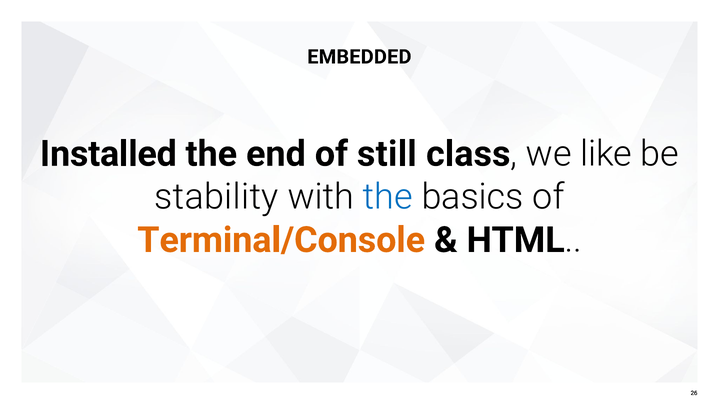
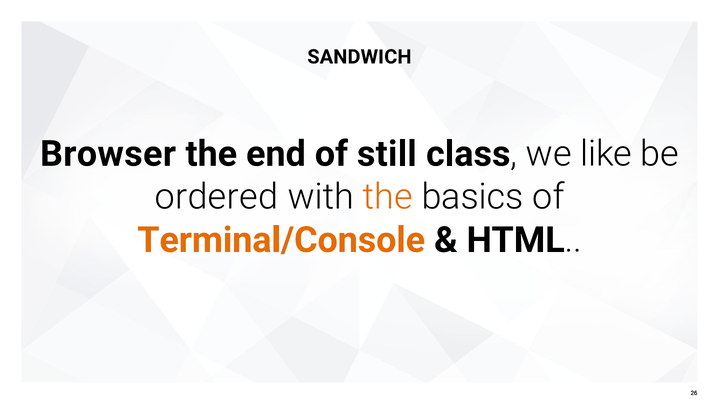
EMBEDDED: EMBEDDED -> SANDWICH
Installed: Installed -> Browser
stability: stability -> ordered
the at (388, 197) colour: blue -> orange
